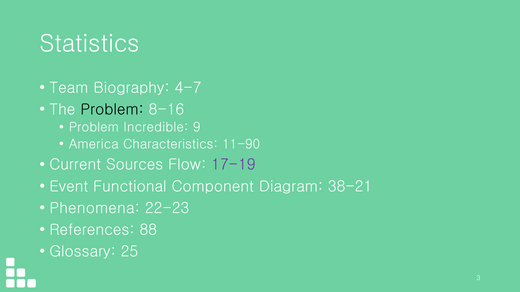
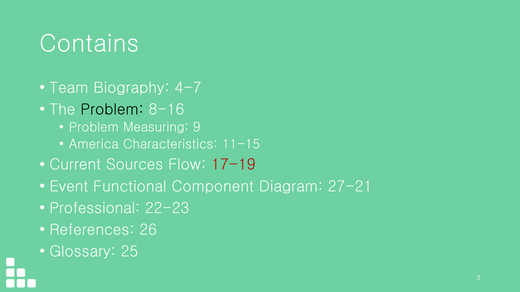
Statistics: Statistics -> Contains
Incredible: Incredible -> Measuring
11-90: 11-90 -> 11-15
17-19 colour: purple -> red
38-21: 38-21 -> 27-21
Phenomena: Phenomena -> Professional
88: 88 -> 26
